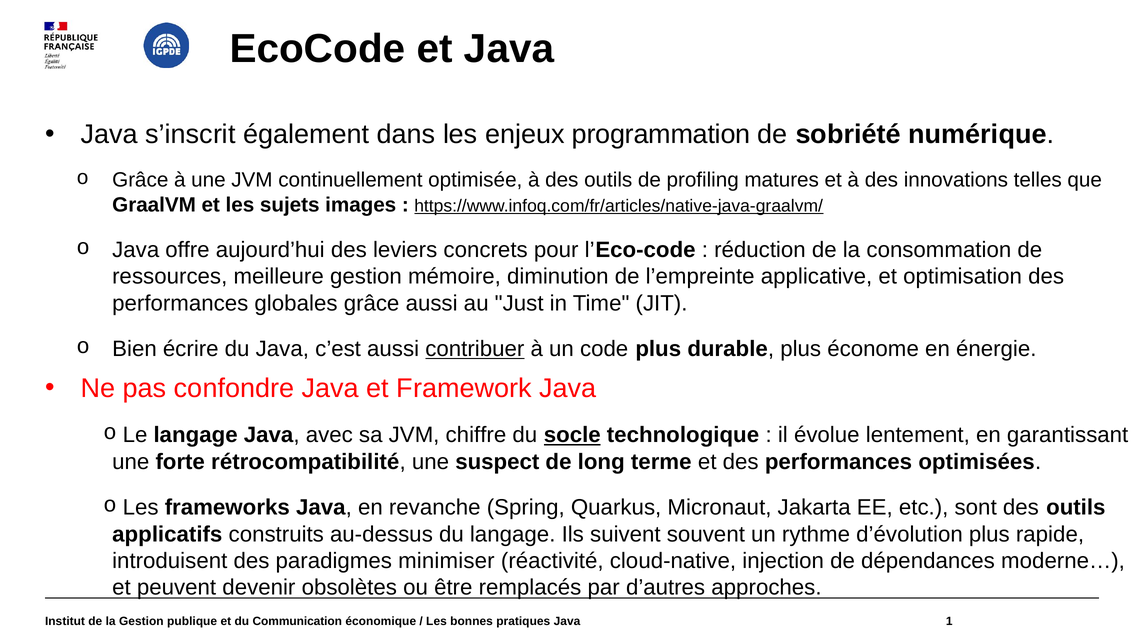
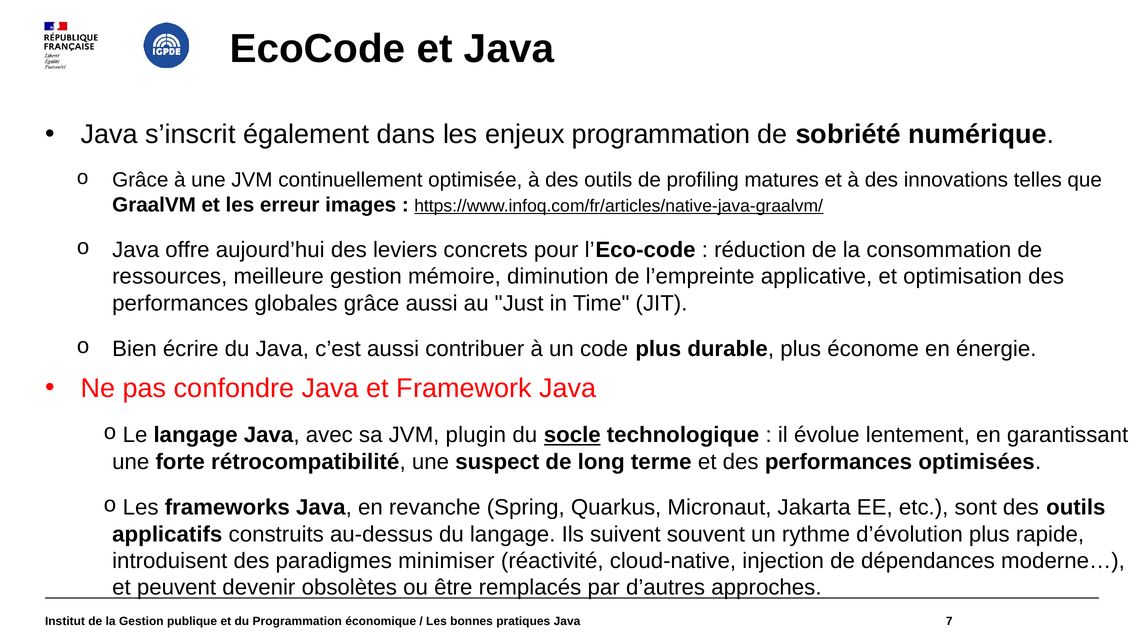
sujets: sujets -> erreur
contribuer underline: present -> none
chiffre: chiffre -> plugin
du Communication: Communication -> Programmation
1: 1 -> 7
